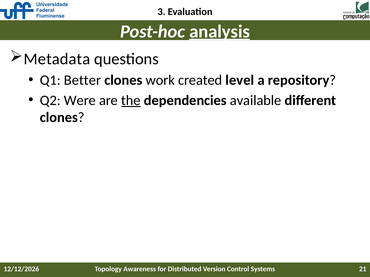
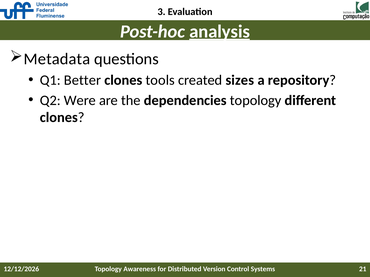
work: work -> tools
level: level -> sizes
the underline: present -> none
dependencies available: available -> topology
